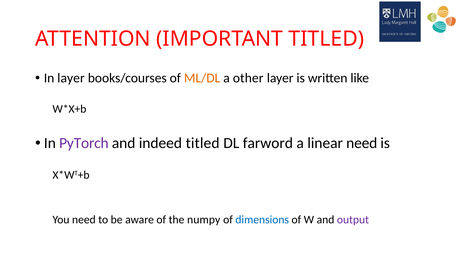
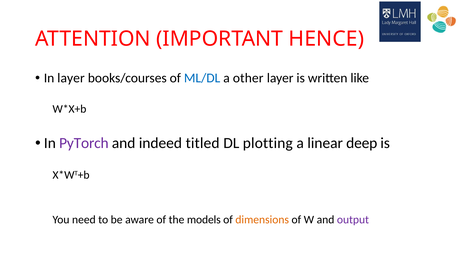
IMPORTANT TITLED: TITLED -> HENCE
ML/DL colour: orange -> blue
farword: farword -> plotting
linear need: need -> deep
numpy: numpy -> models
dimensions colour: blue -> orange
